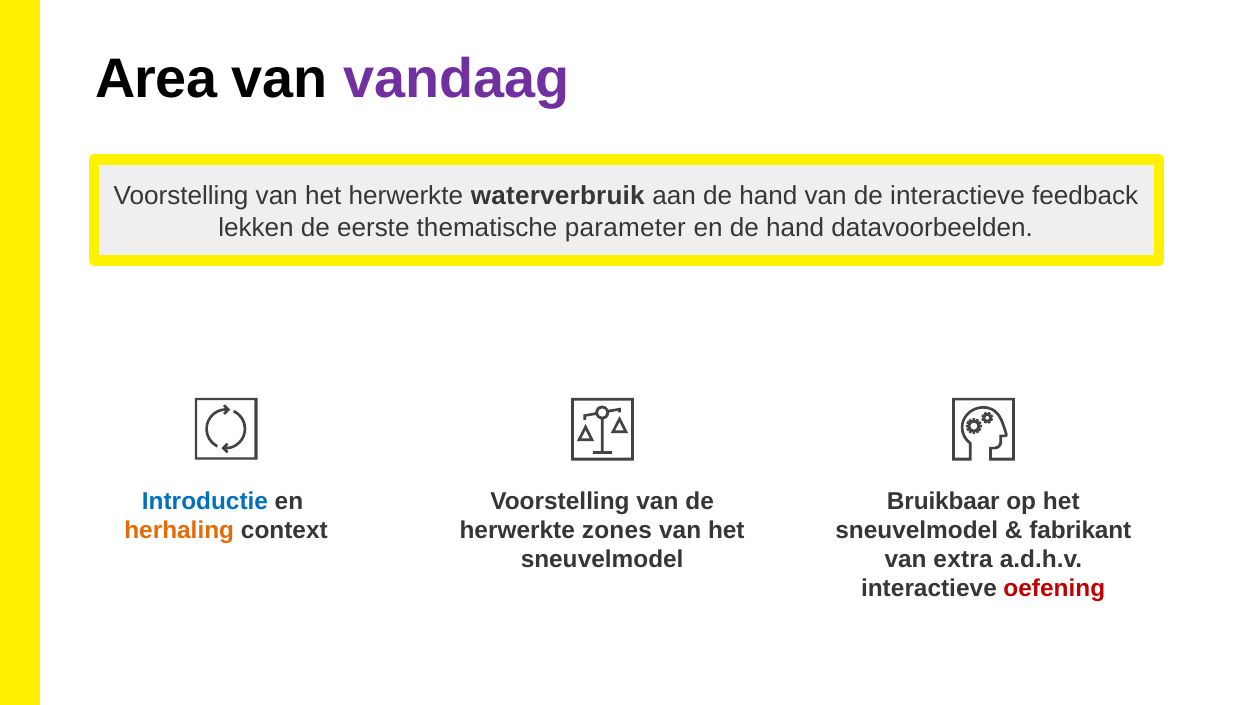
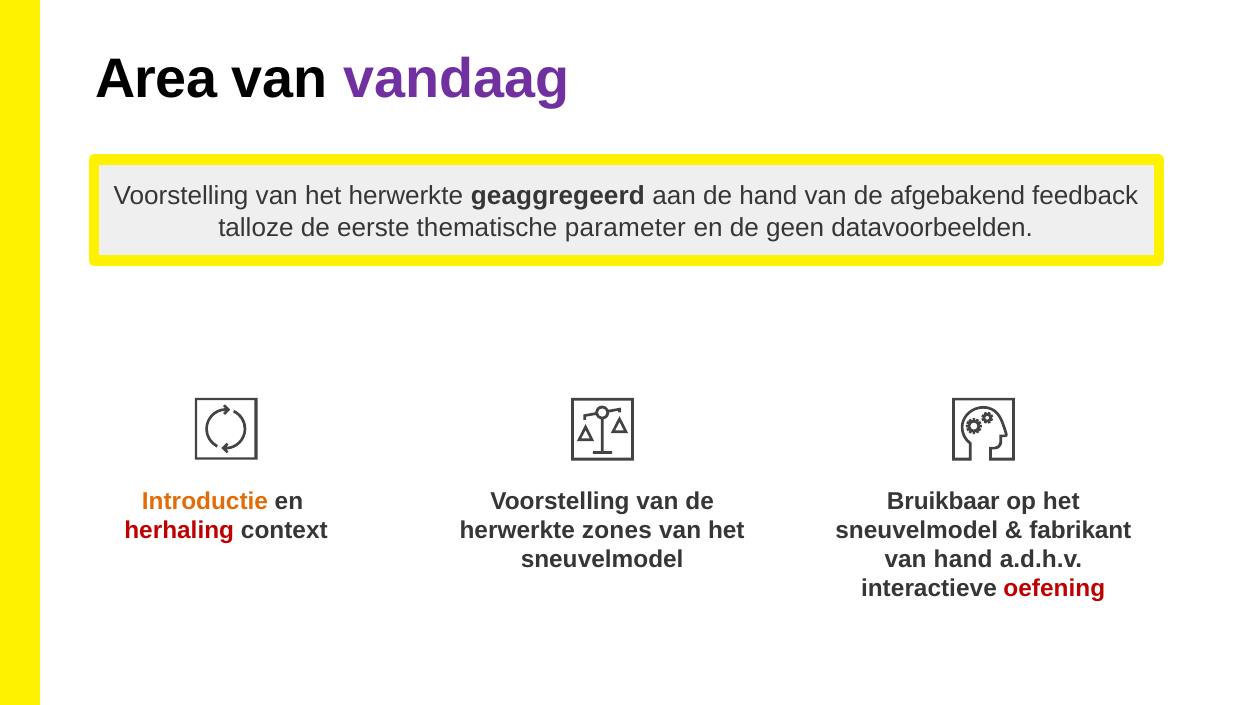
waterverbruik: waterverbruik -> geaggregeerd
de interactieve: interactieve -> afgebakend
lekken: lekken -> talloze
en de hand: hand -> geen
Introductie colour: blue -> orange
herhaling colour: orange -> red
van extra: extra -> hand
